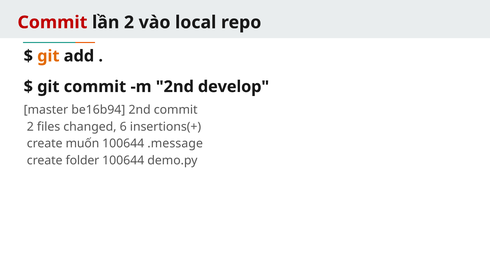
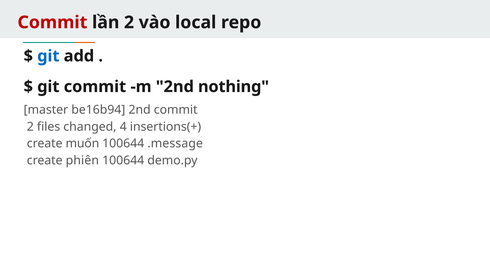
git at (48, 56) colour: orange -> blue
develop: develop -> nothing
6: 6 -> 4
folder: folder -> phiên
